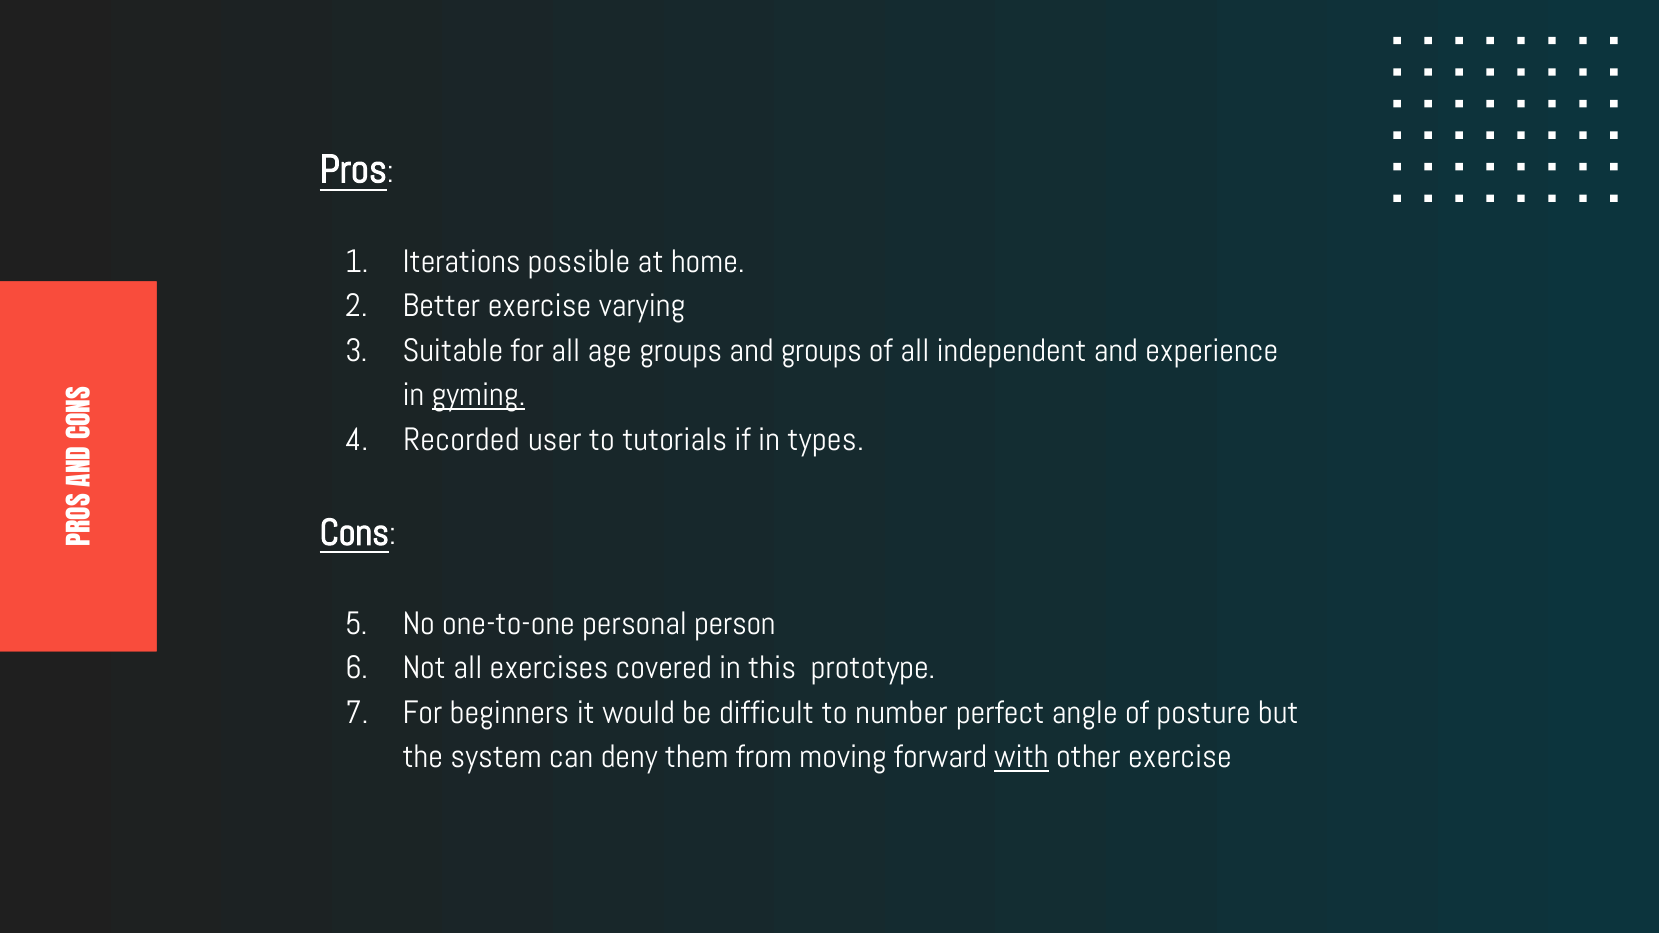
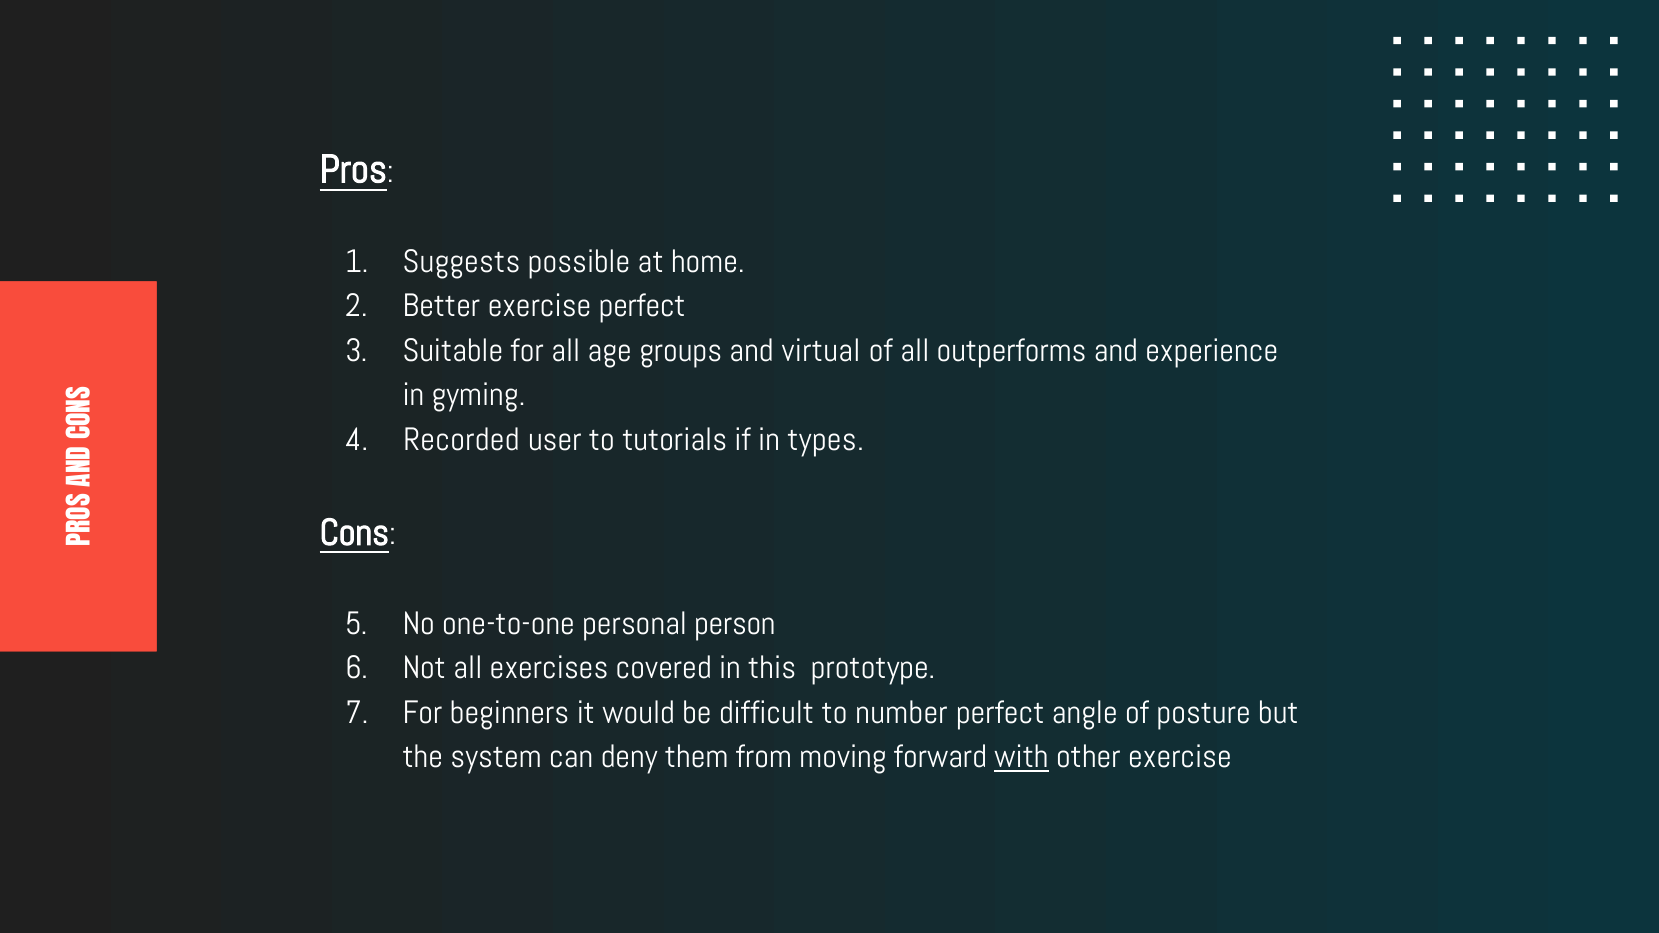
Iterations: Iterations -> Suggests
exercise varying: varying -> perfect
and groups: groups -> virtual
independent: independent -> outperforms
gyming underline: present -> none
